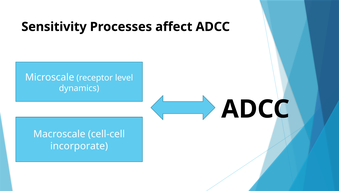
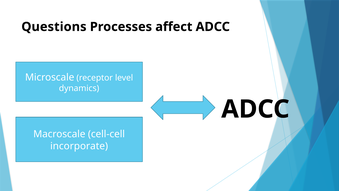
Sensitivity: Sensitivity -> Questions
